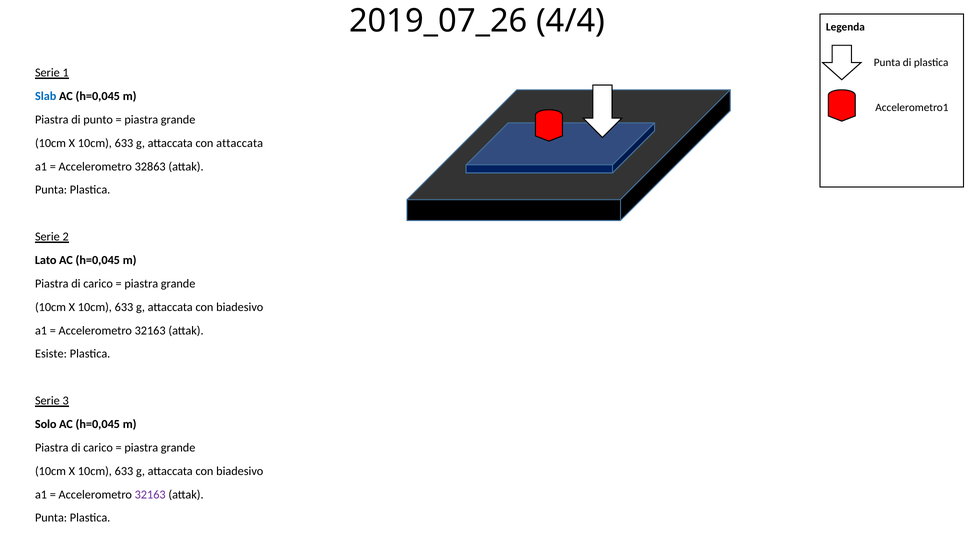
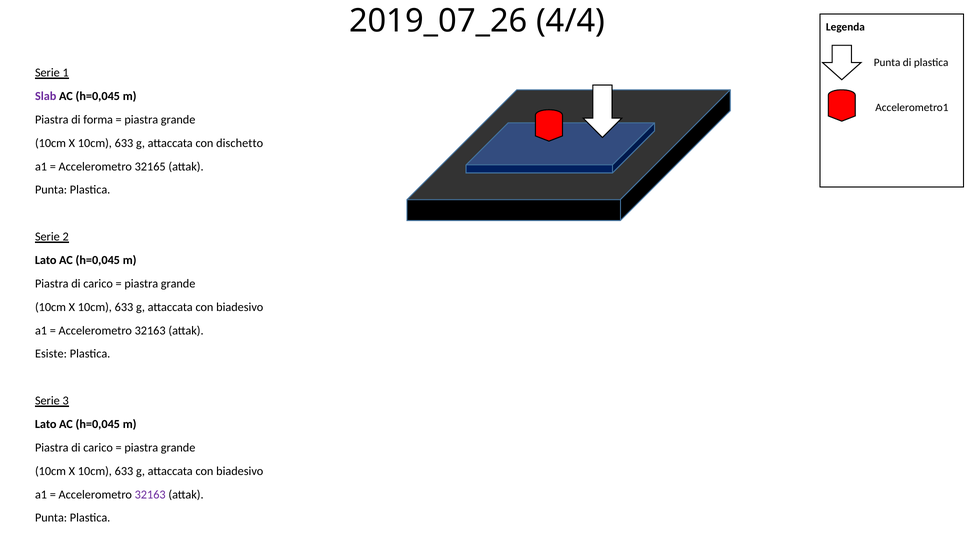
Slab colour: blue -> purple
punto: punto -> forma
con attaccata: attaccata -> dischetto
32863: 32863 -> 32165
Solo at (46, 424): Solo -> Lato
